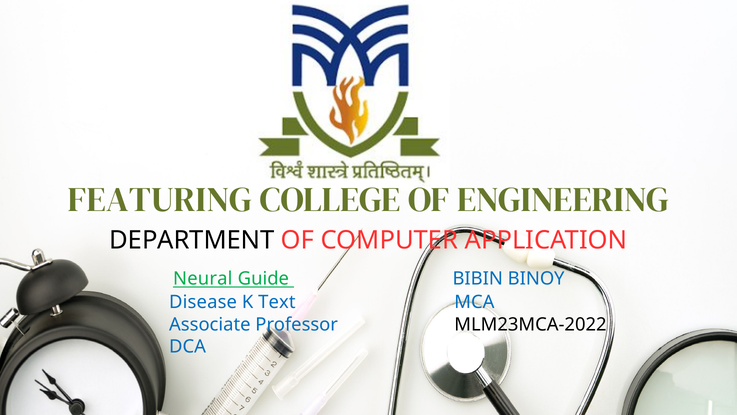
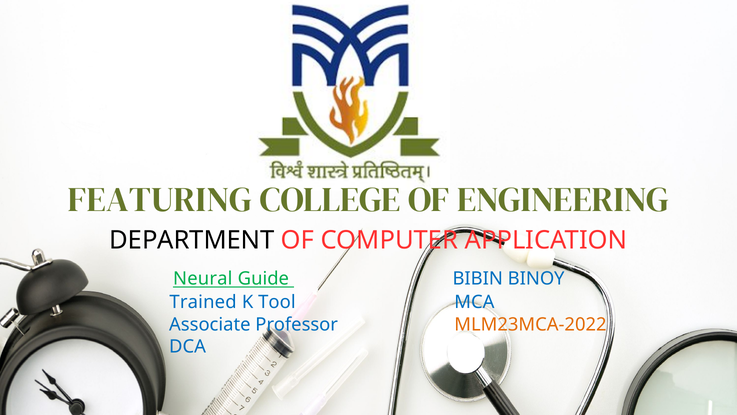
Disease: Disease -> Trained
Text: Text -> Tool
MLM23MCA-2022 colour: black -> orange
